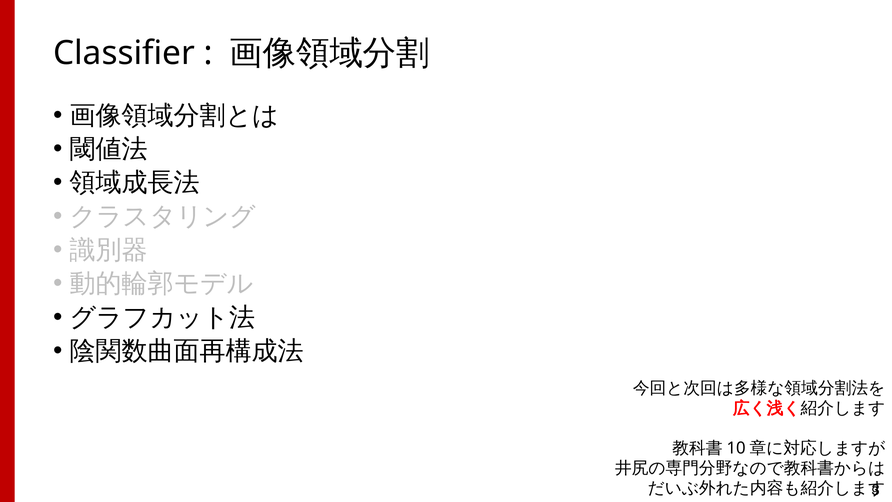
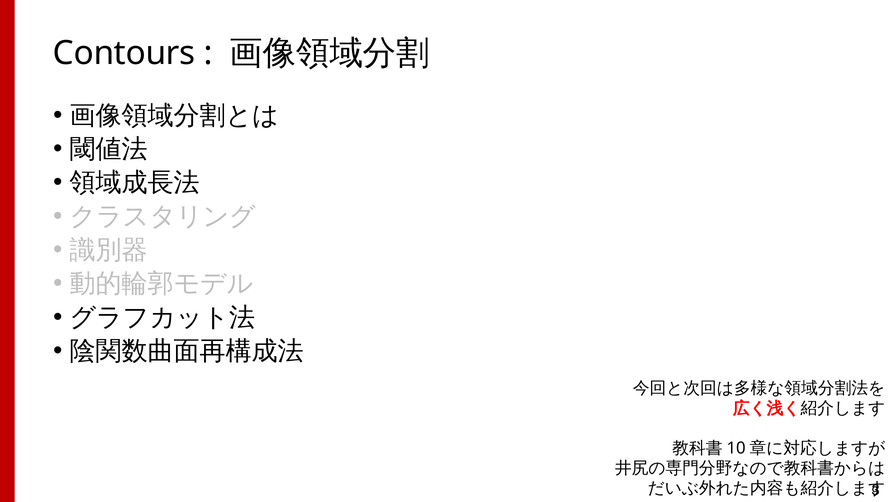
Classifier: Classifier -> Contours
